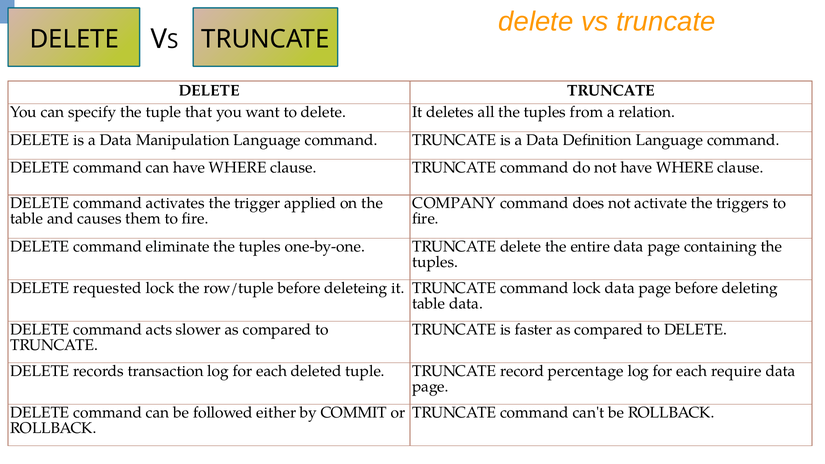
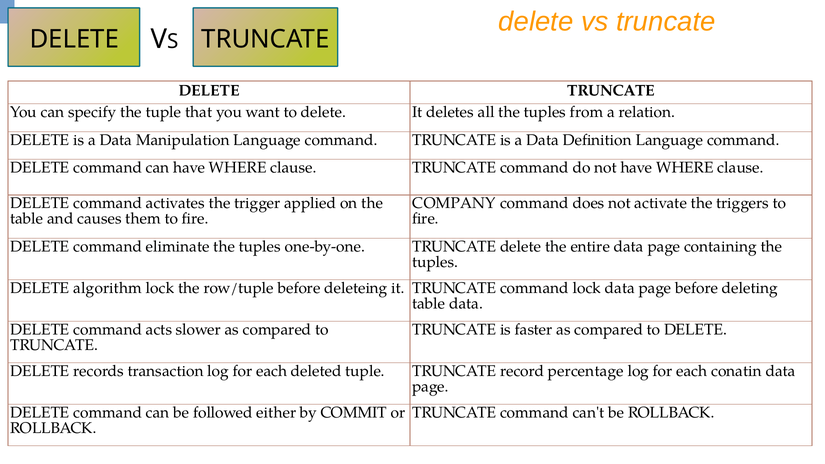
requested: requested -> algorithm
require: require -> conatin
